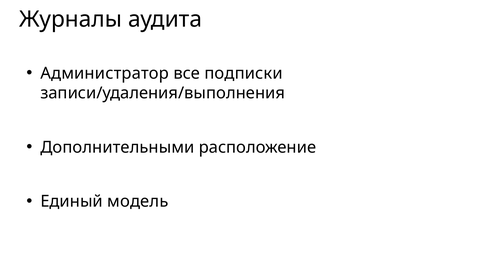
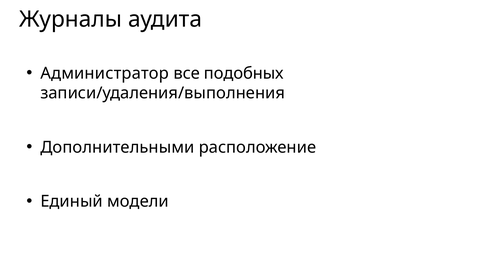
подписки: подписки -> подобных
модель: модель -> модели
